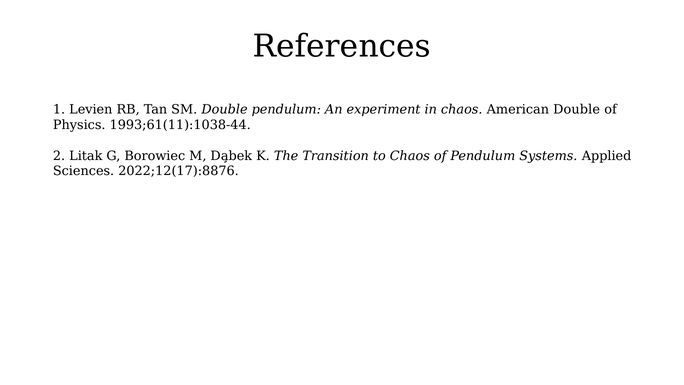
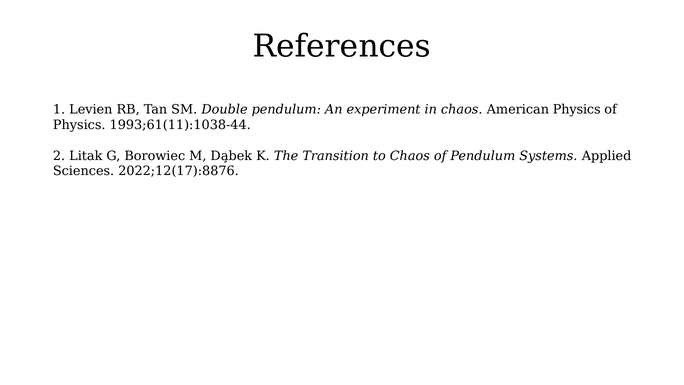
American Double: Double -> Physics
